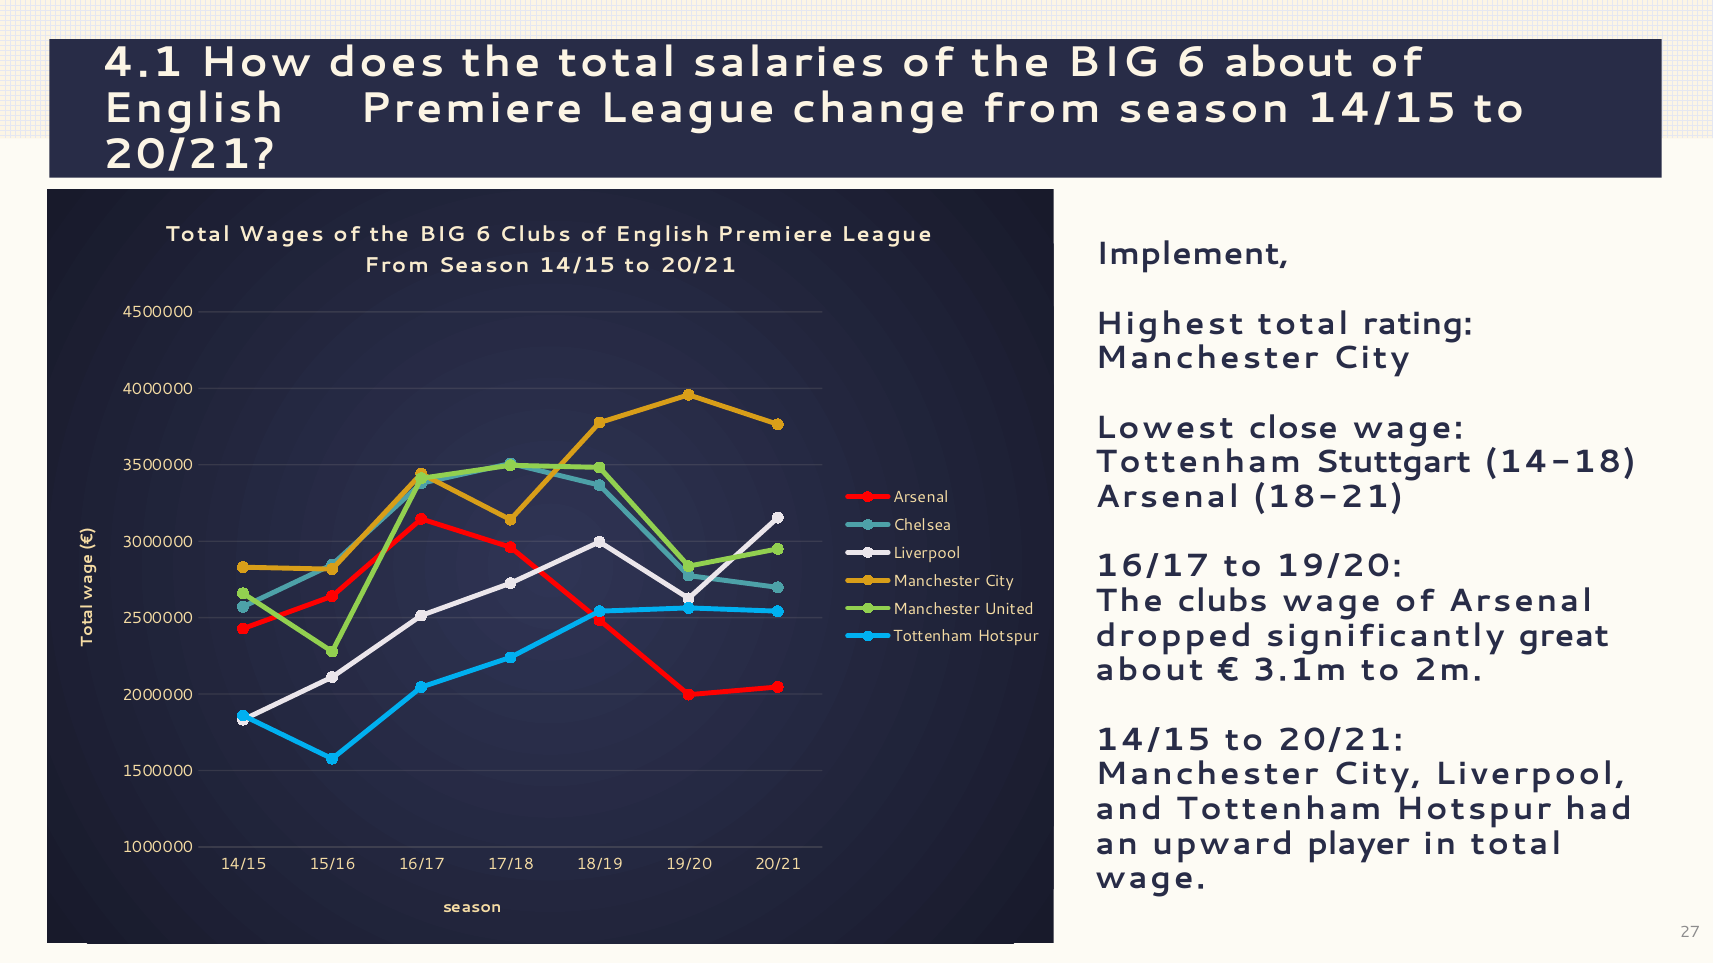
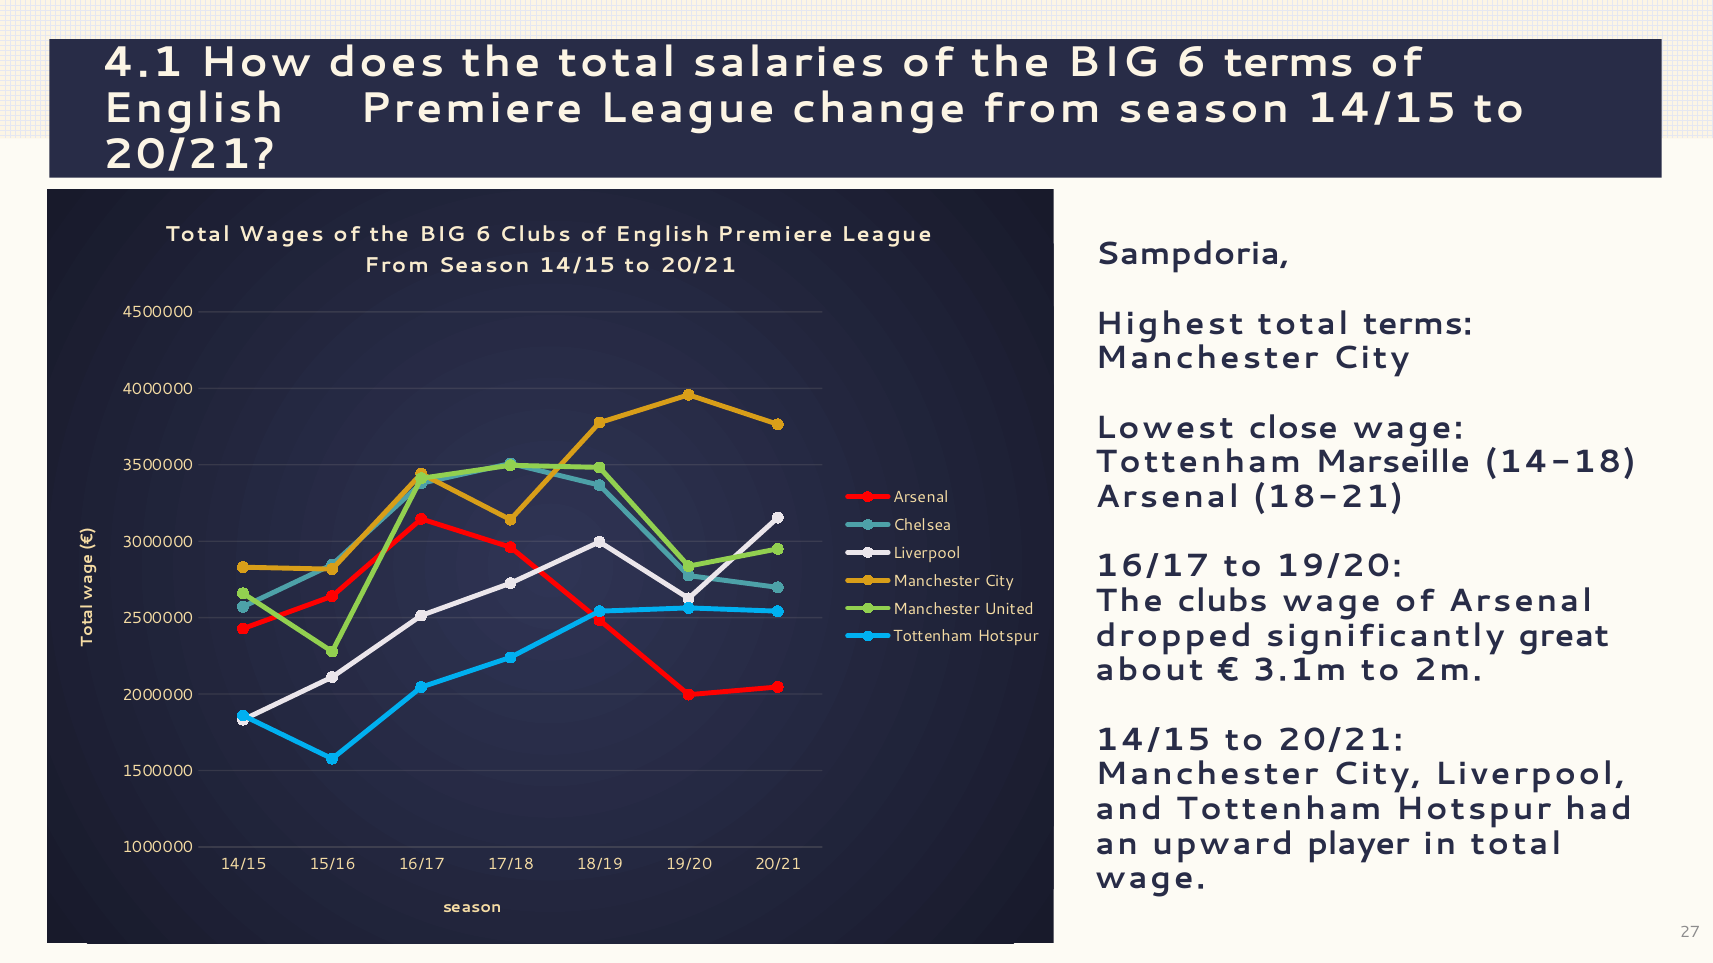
6 about: about -> terms
Implement: Implement -> Sampdoria
total rating: rating -> terms
Stuttgart: Stuttgart -> Marseille
